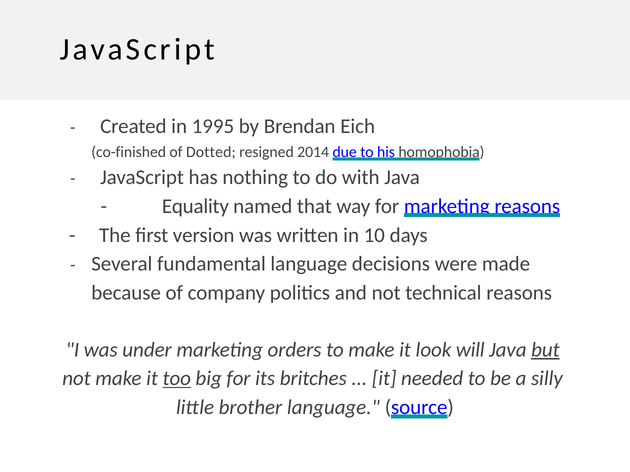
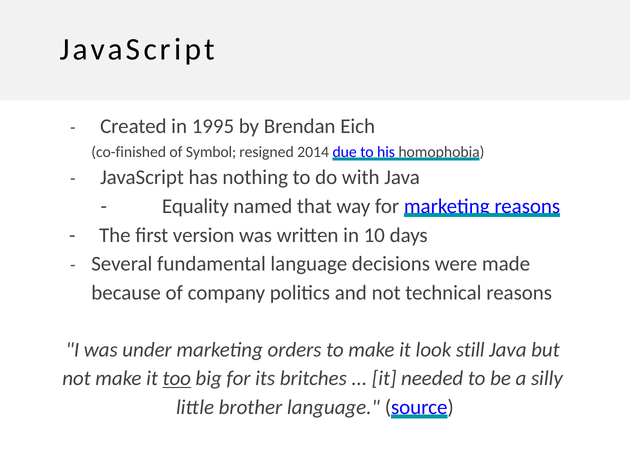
Dotted: Dotted -> Symbol
will: will -> still
but underline: present -> none
